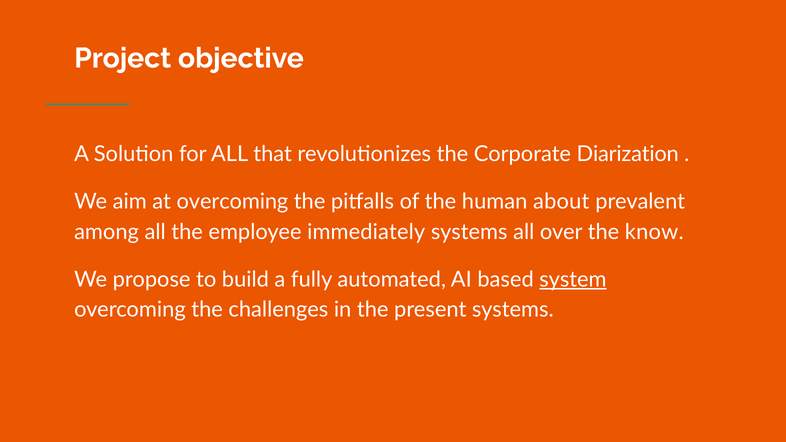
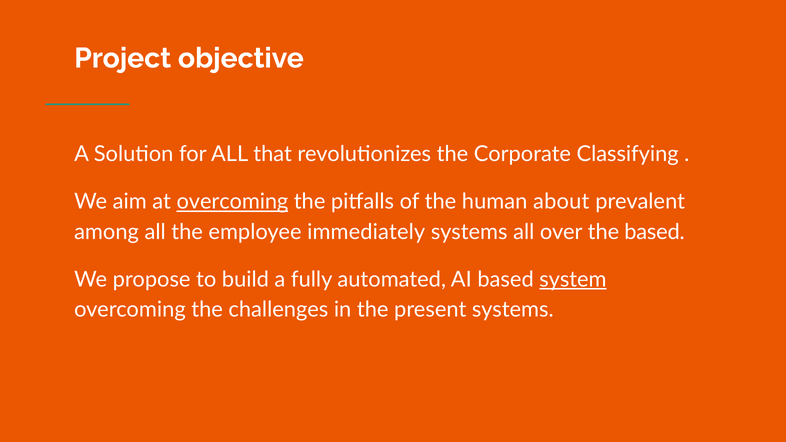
Diarization: Diarization -> Classifying
overcoming at (232, 202) underline: none -> present
the know: know -> based
